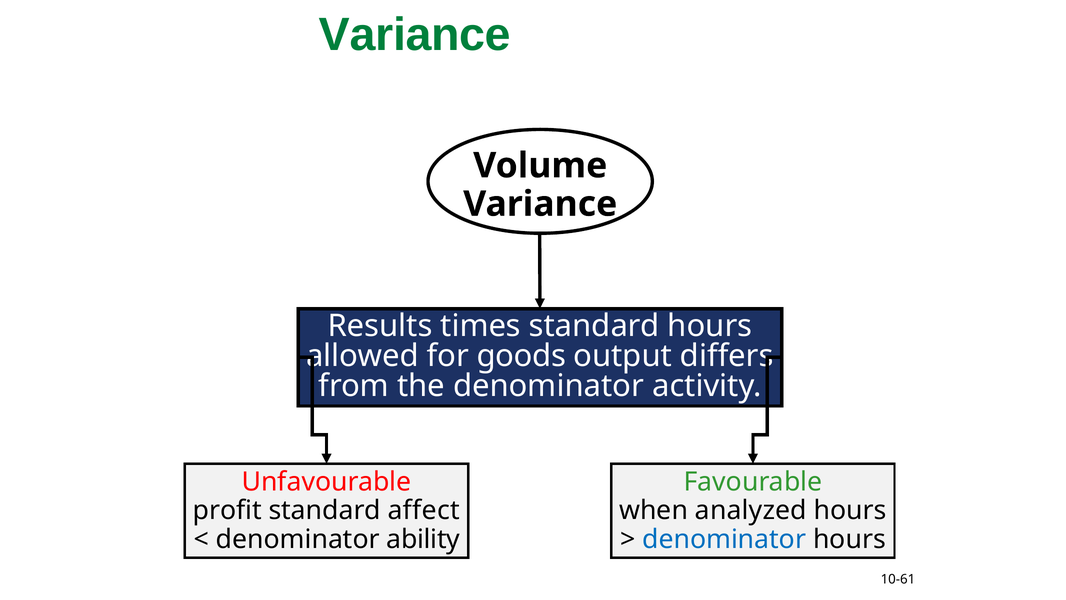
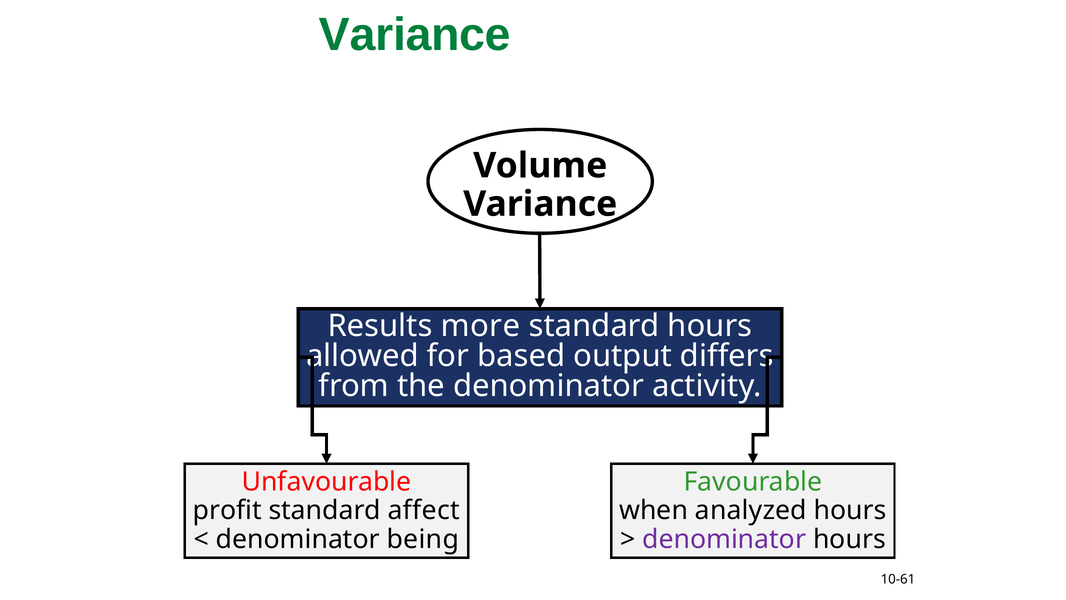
times: times -> more
goods: goods -> based
ability: ability -> being
denominator at (724, 539) colour: blue -> purple
